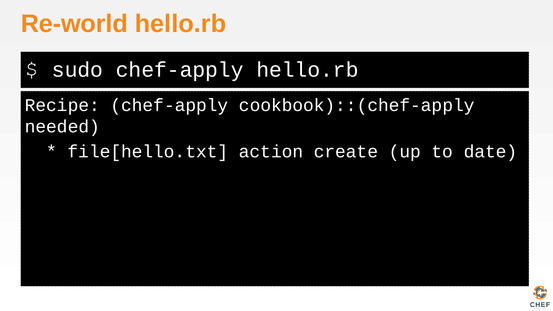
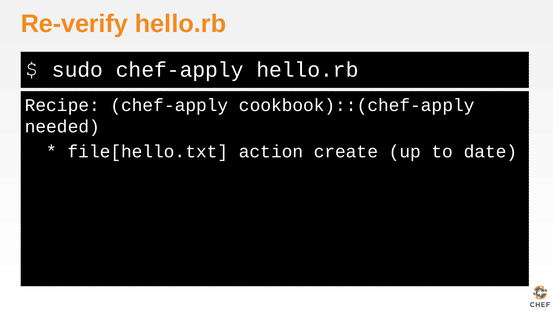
Re-world: Re-world -> Re-verify
